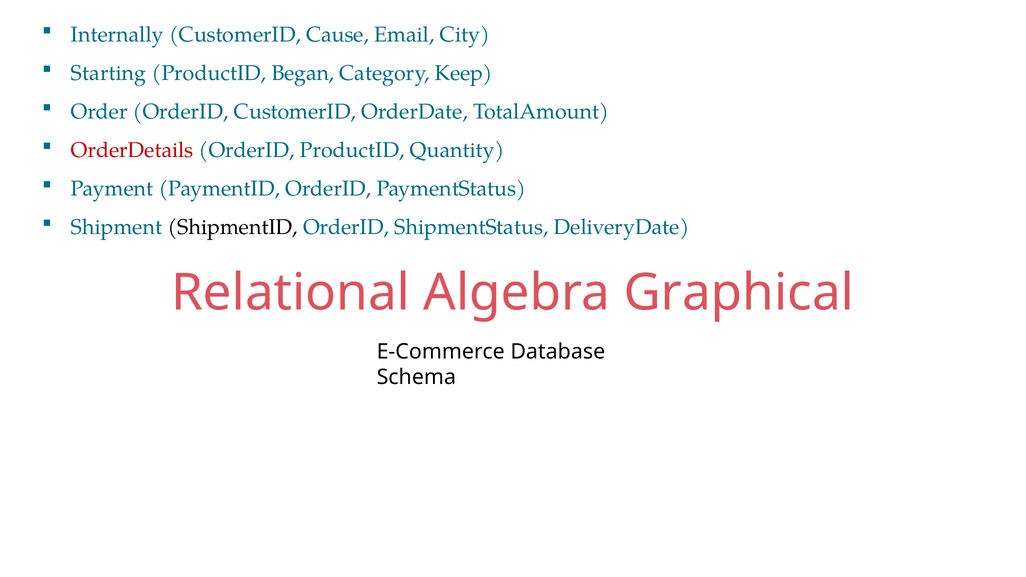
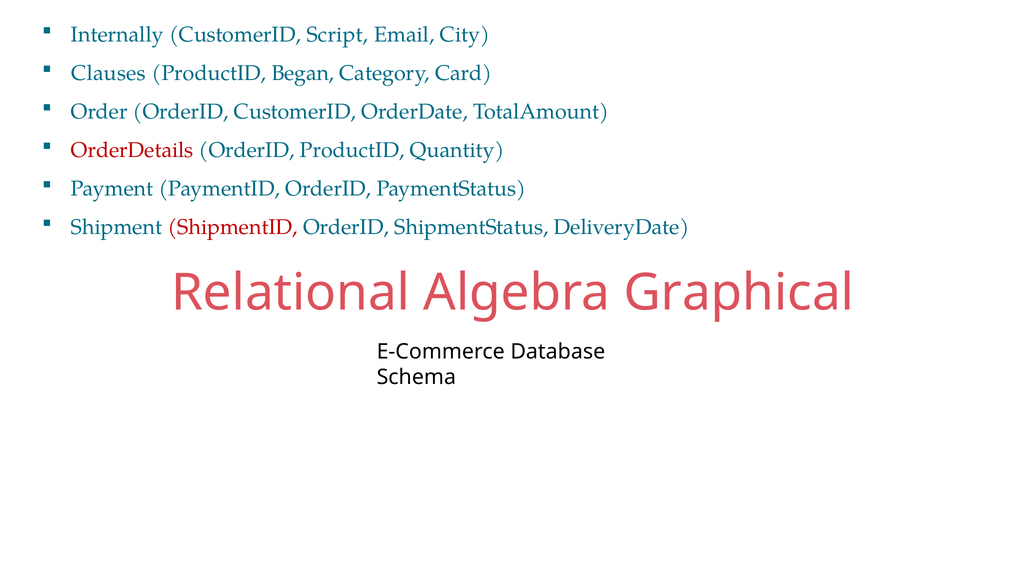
Cause: Cause -> Script
Starting: Starting -> Clauses
Keep: Keep -> Card
ShipmentID colour: black -> red
